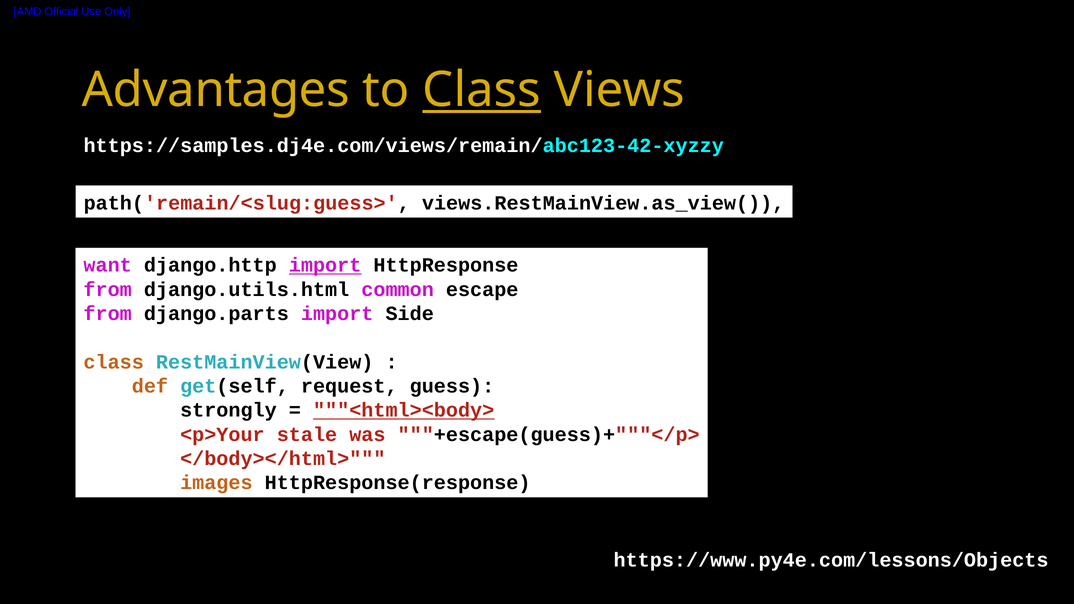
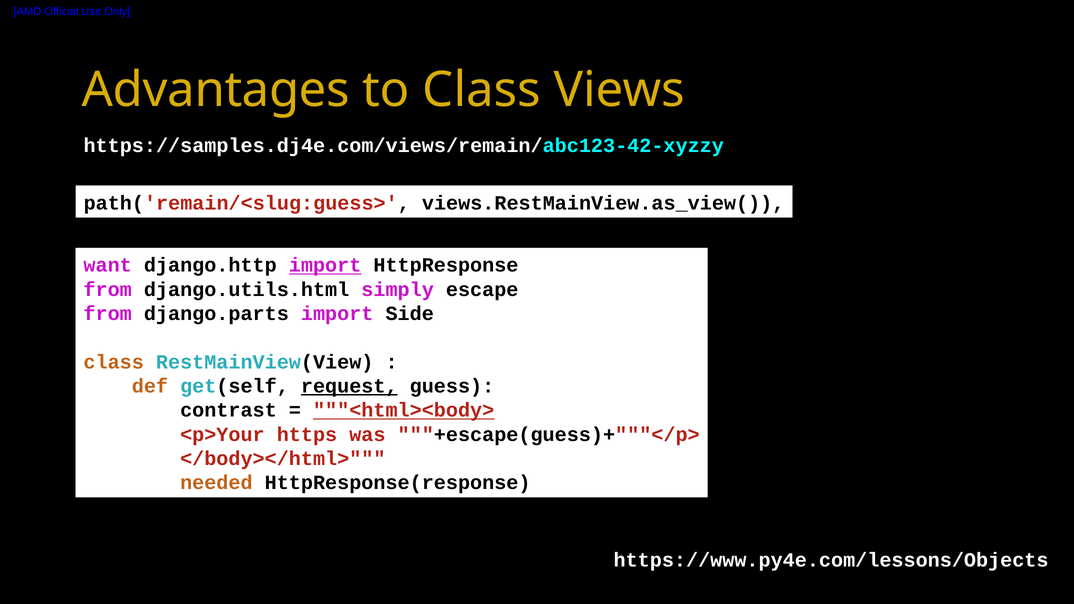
Class at (482, 90) underline: present -> none
common: common -> simply
request underline: none -> present
strongly: strongly -> contrast
stale: stale -> https
images: images -> needed
